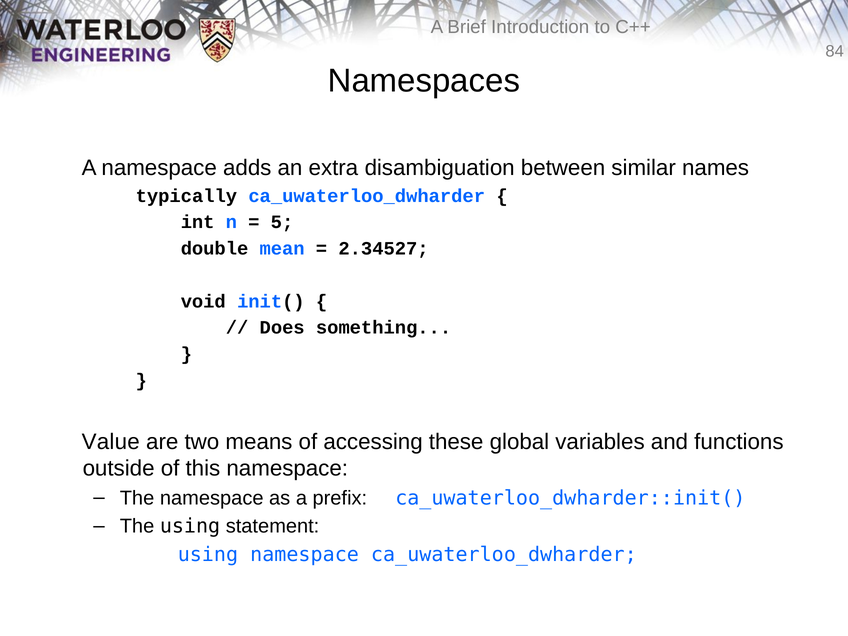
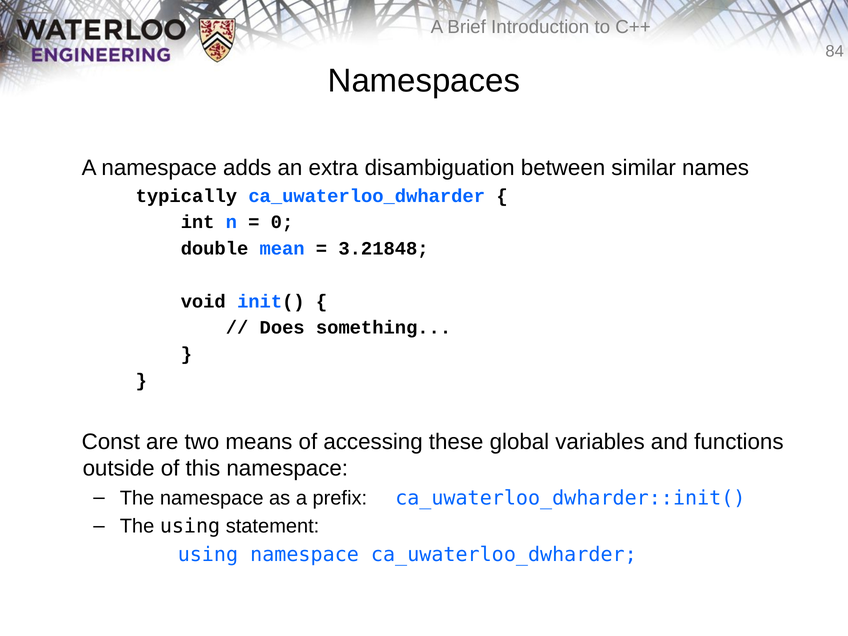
5: 5 -> 0
2.34527: 2.34527 -> 3.21848
Value: Value -> Const
